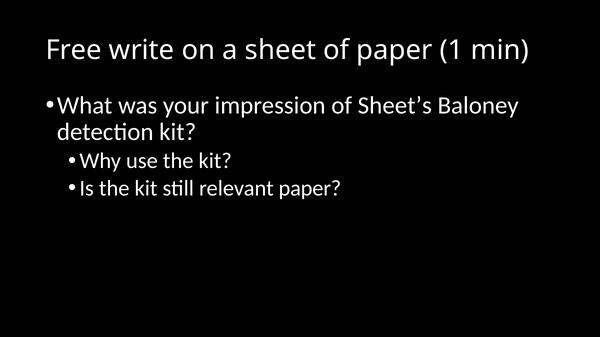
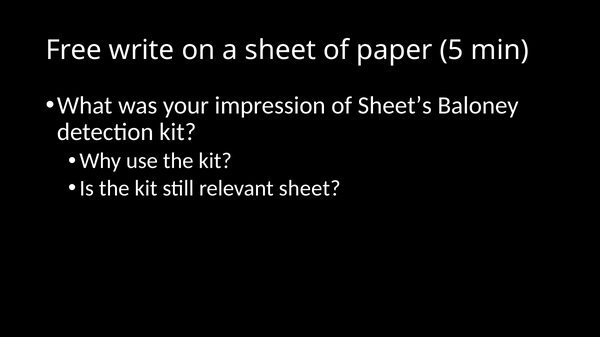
1: 1 -> 5
relevant paper: paper -> sheet
